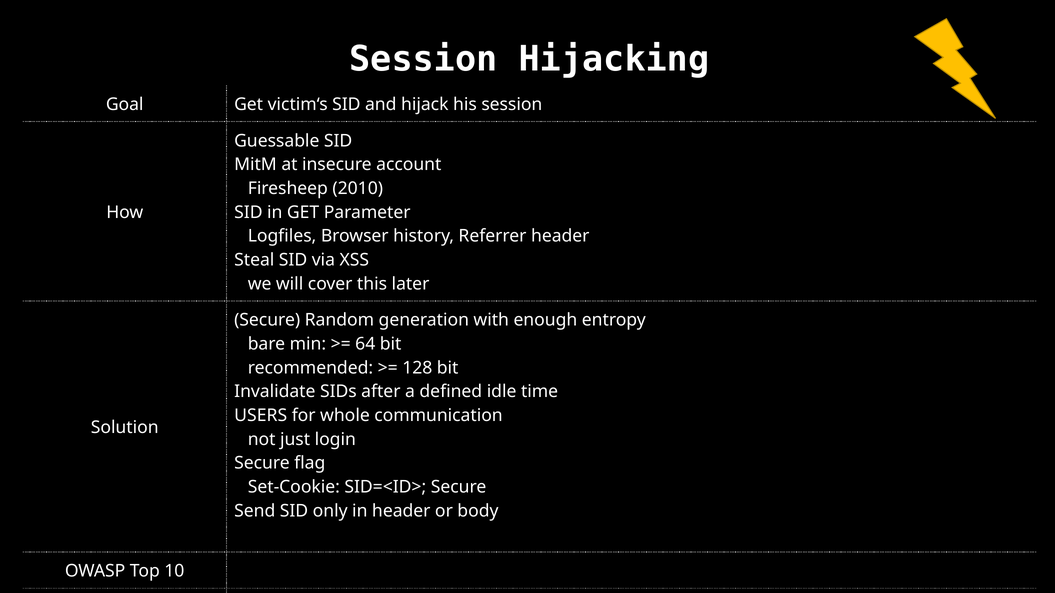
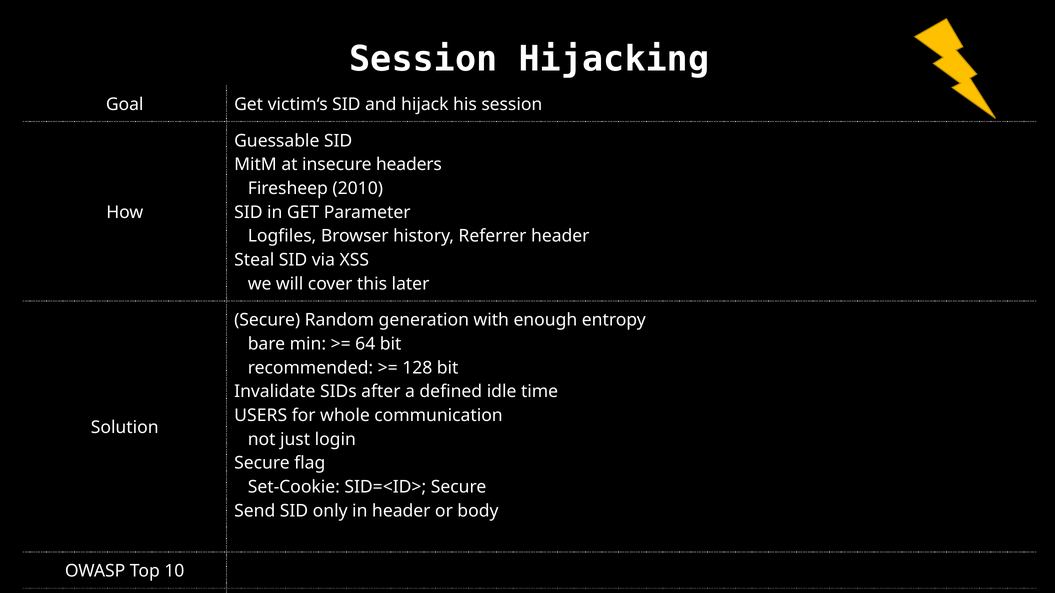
account: account -> headers
